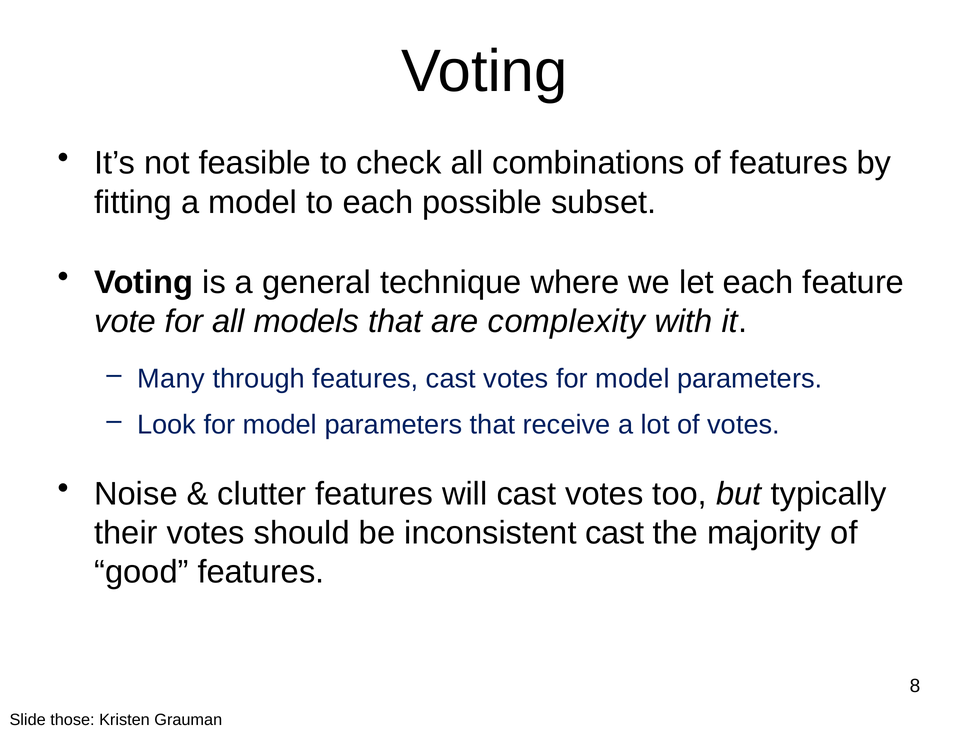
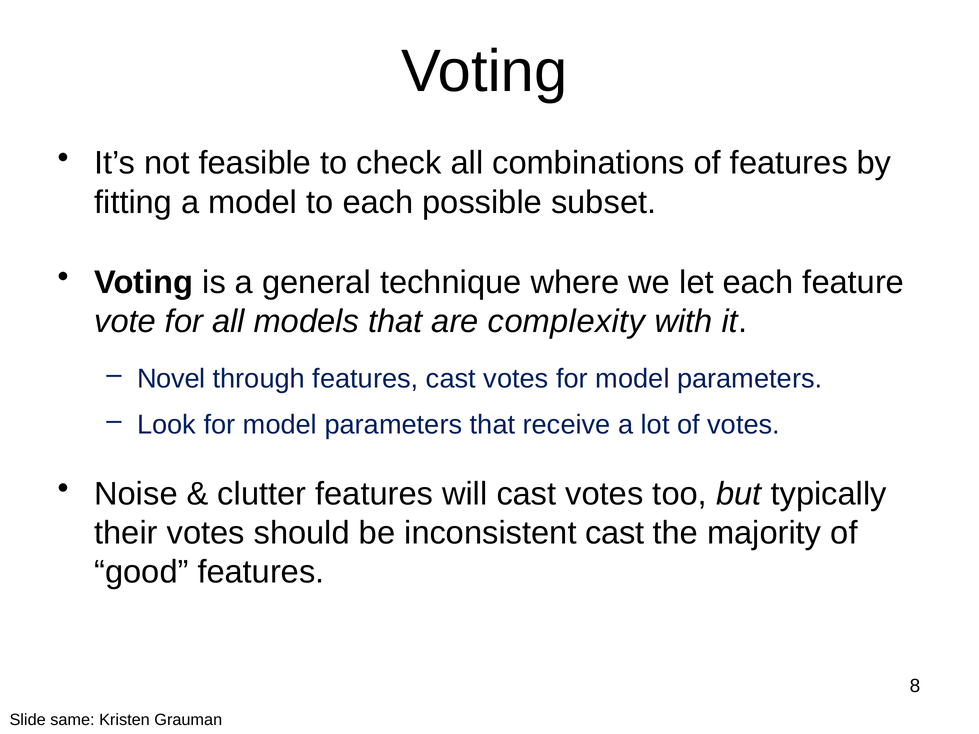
Many: Many -> Novel
those: those -> same
